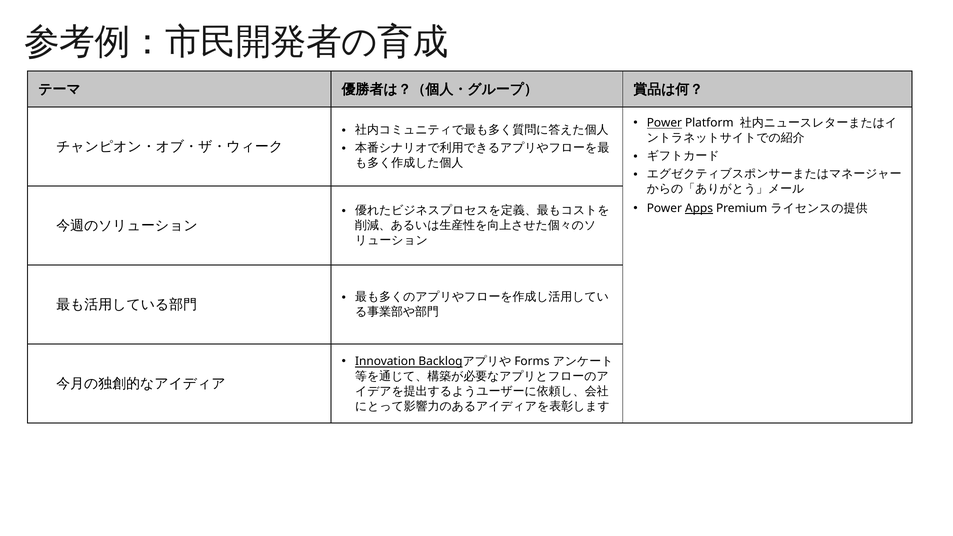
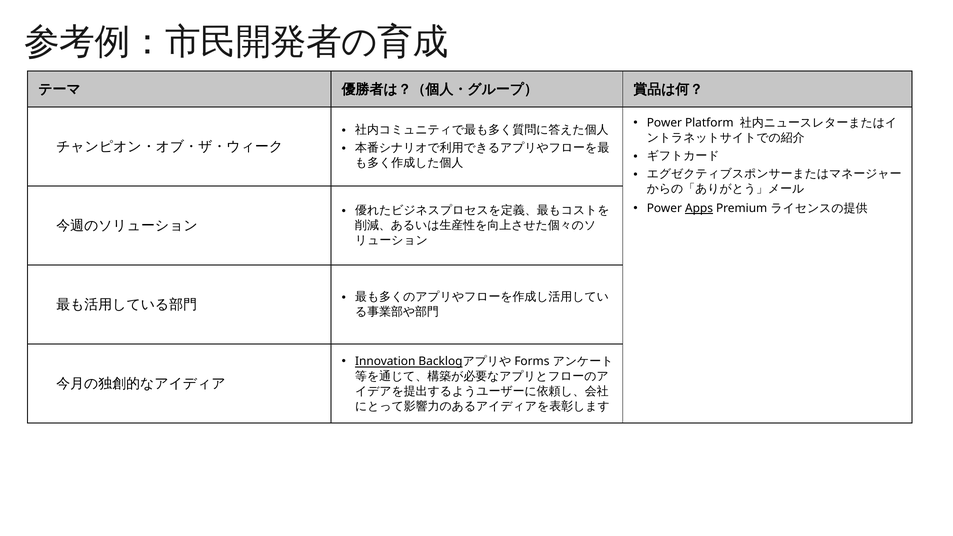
Power at (664, 123) underline: present -> none
